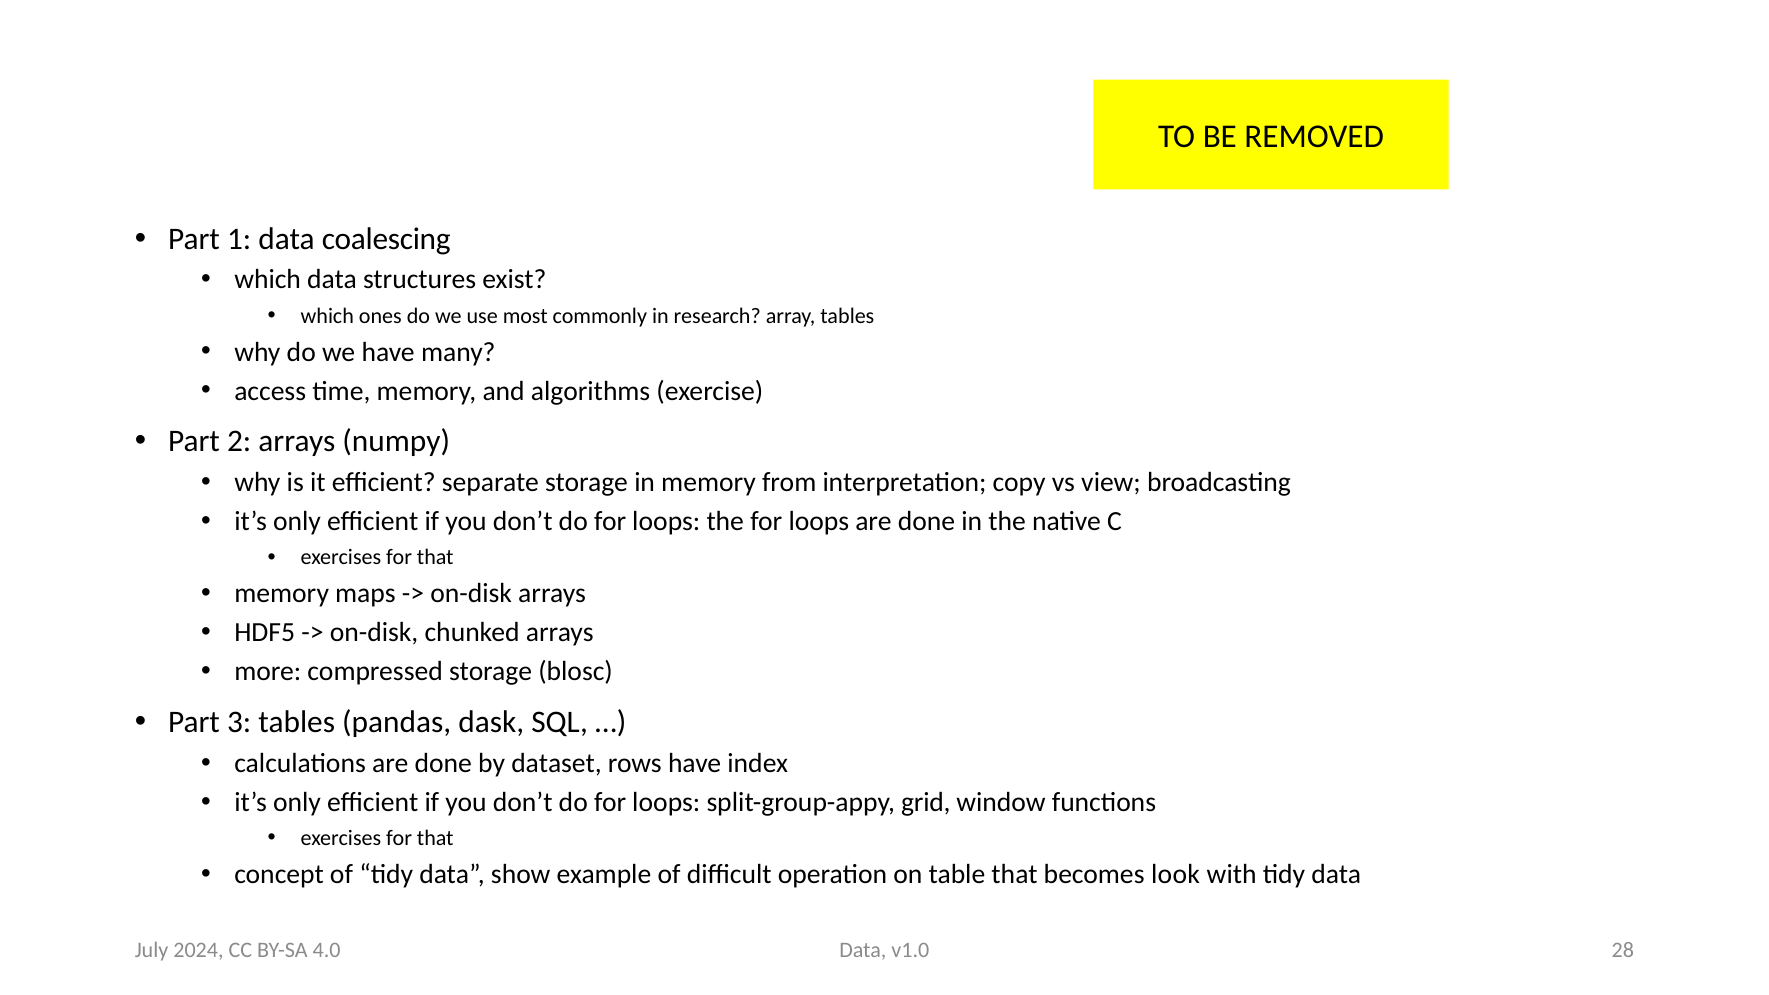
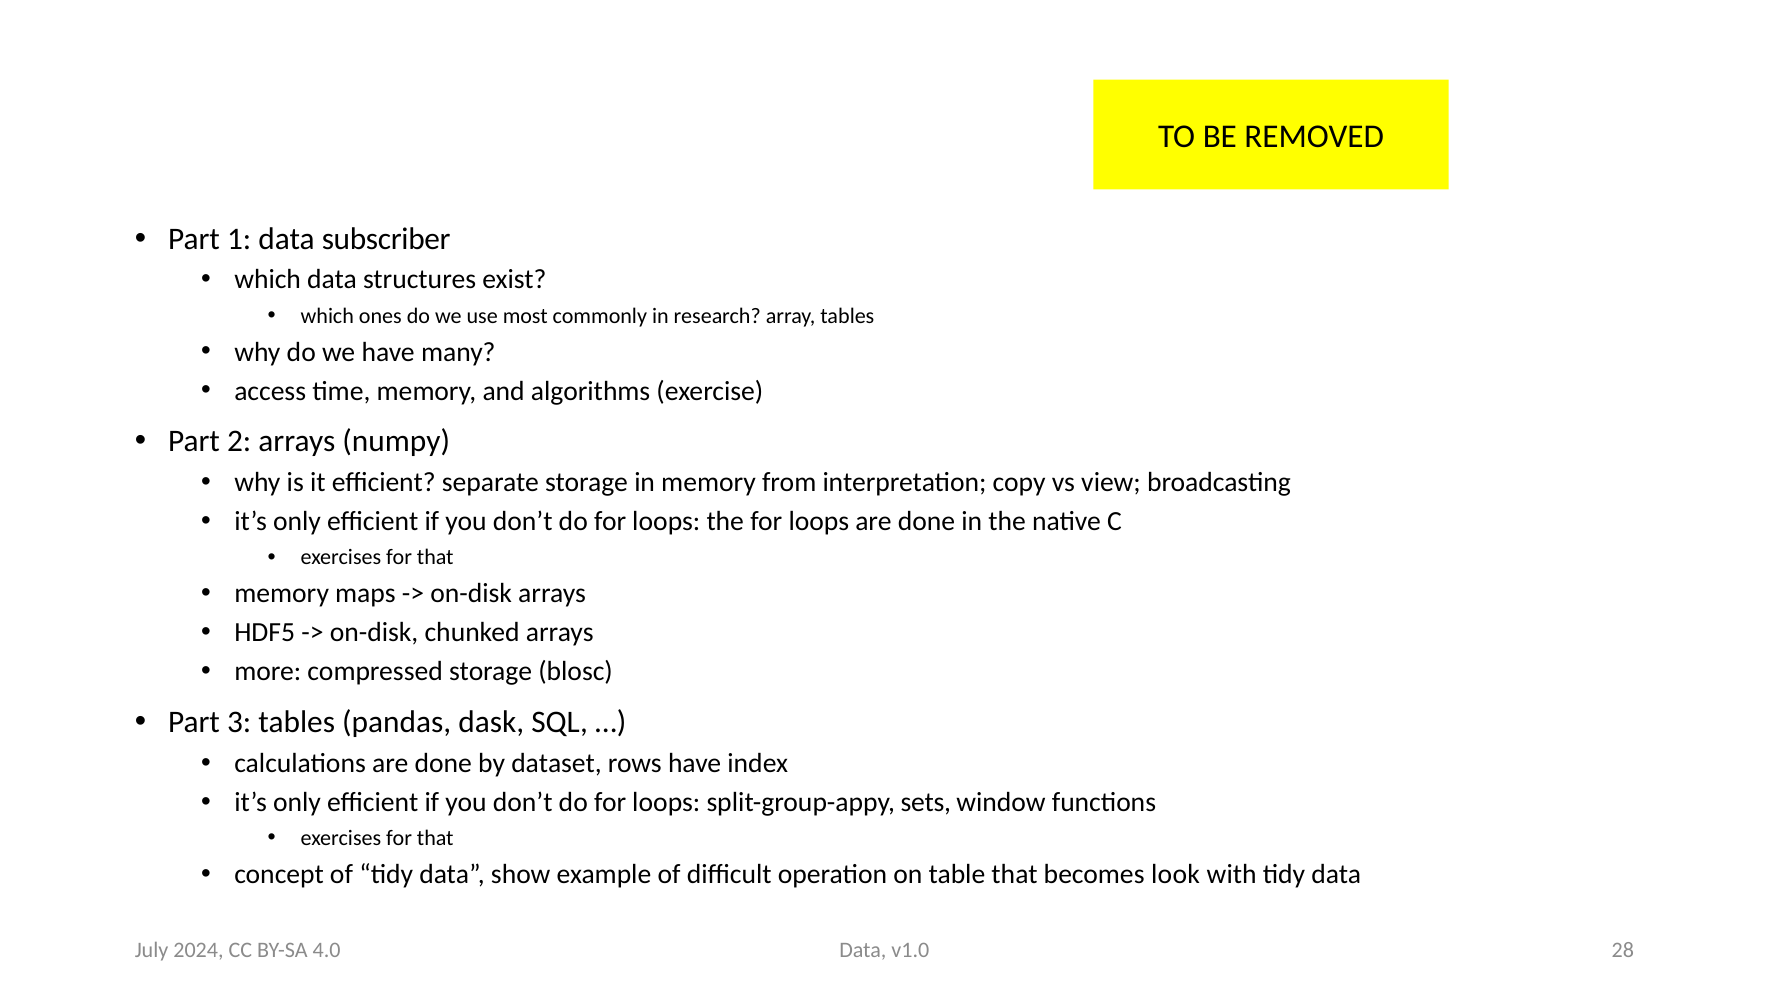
coalescing: coalescing -> subscriber
grid: grid -> sets
